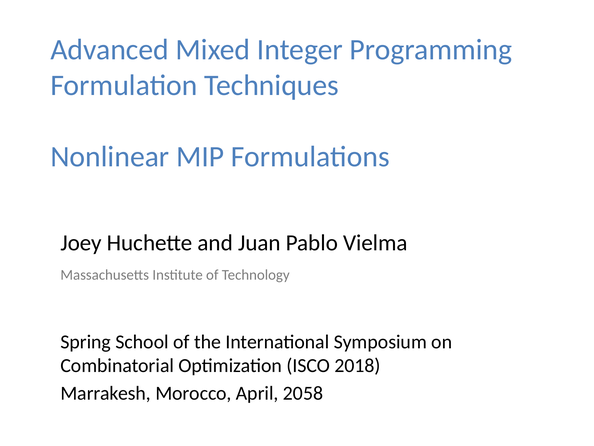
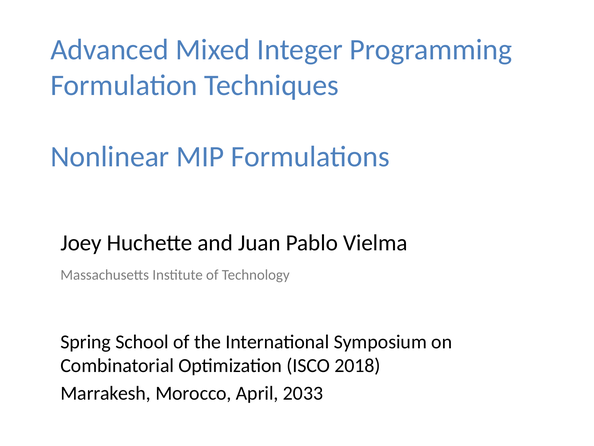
2058: 2058 -> 2033
